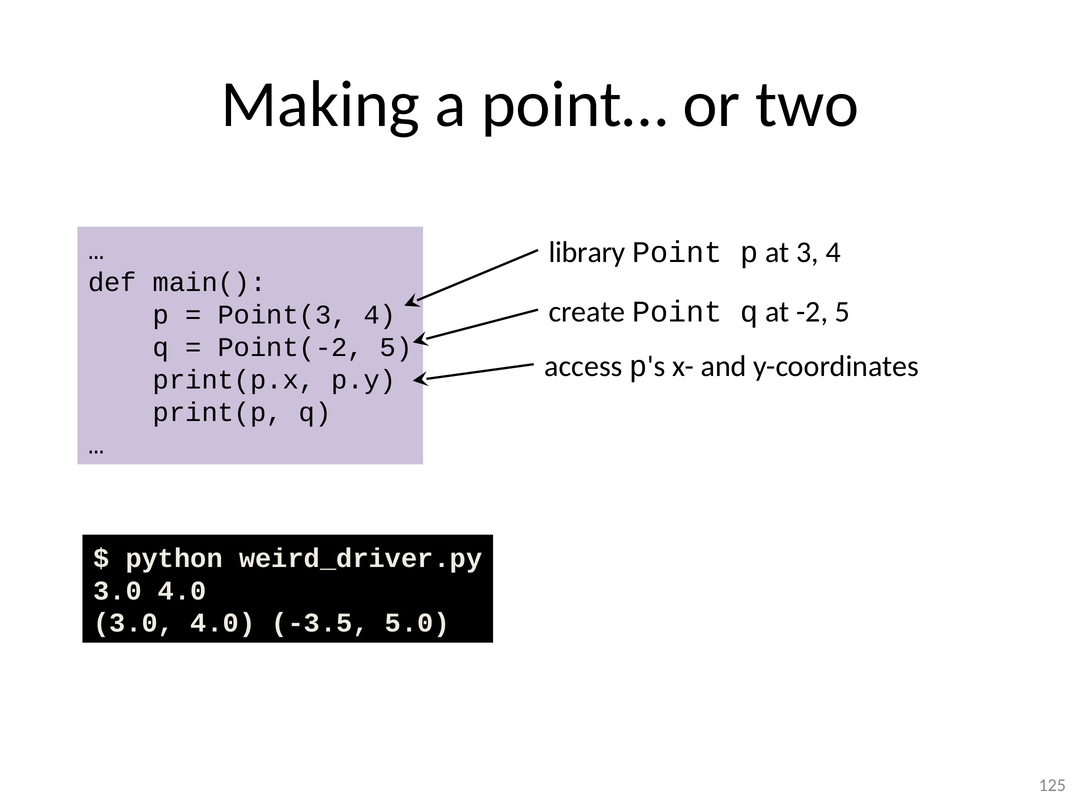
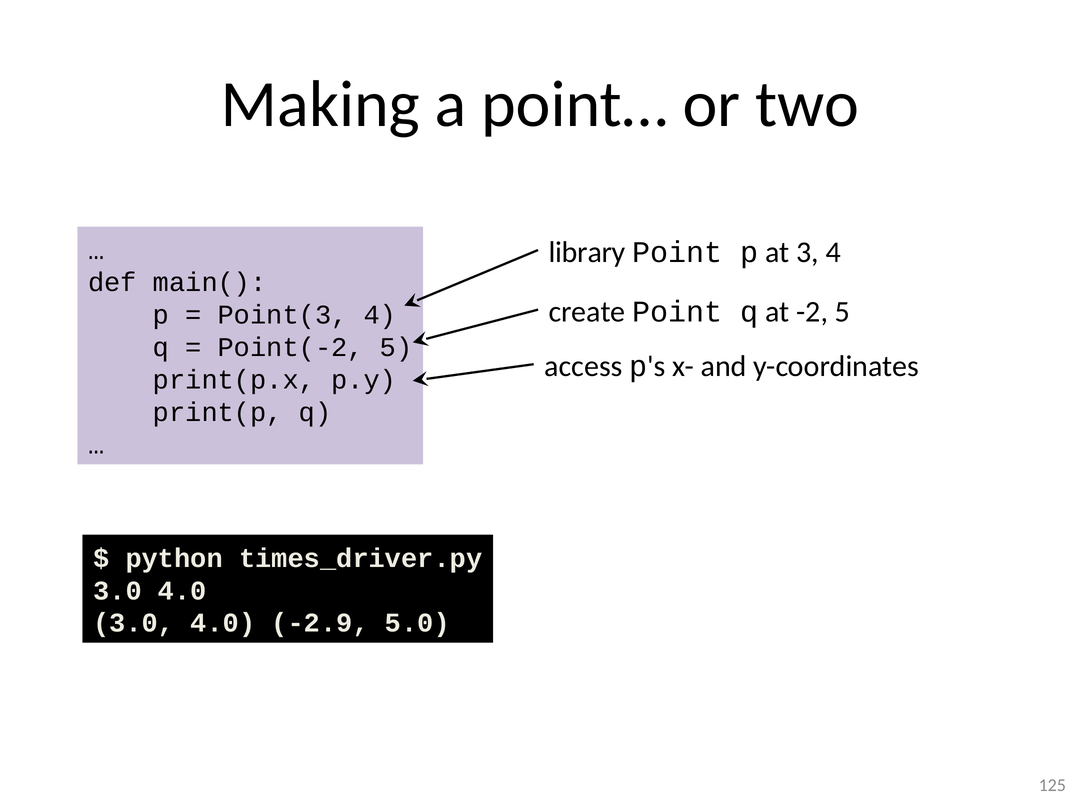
weird_driver.py: weird_driver.py -> times_driver.py
-3.5: -3.5 -> -2.9
